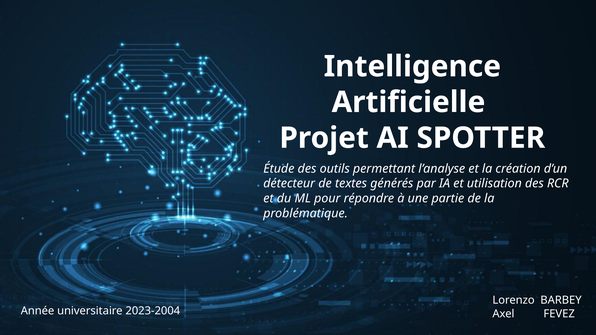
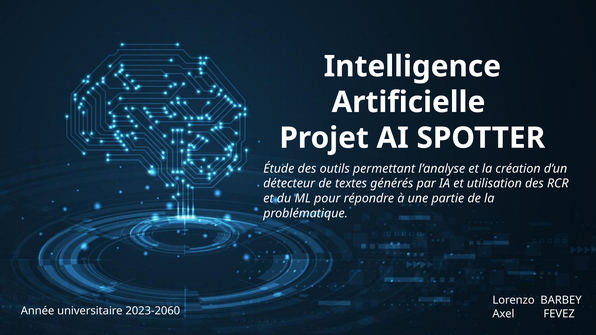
2023-2004: 2023-2004 -> 2023-2060
